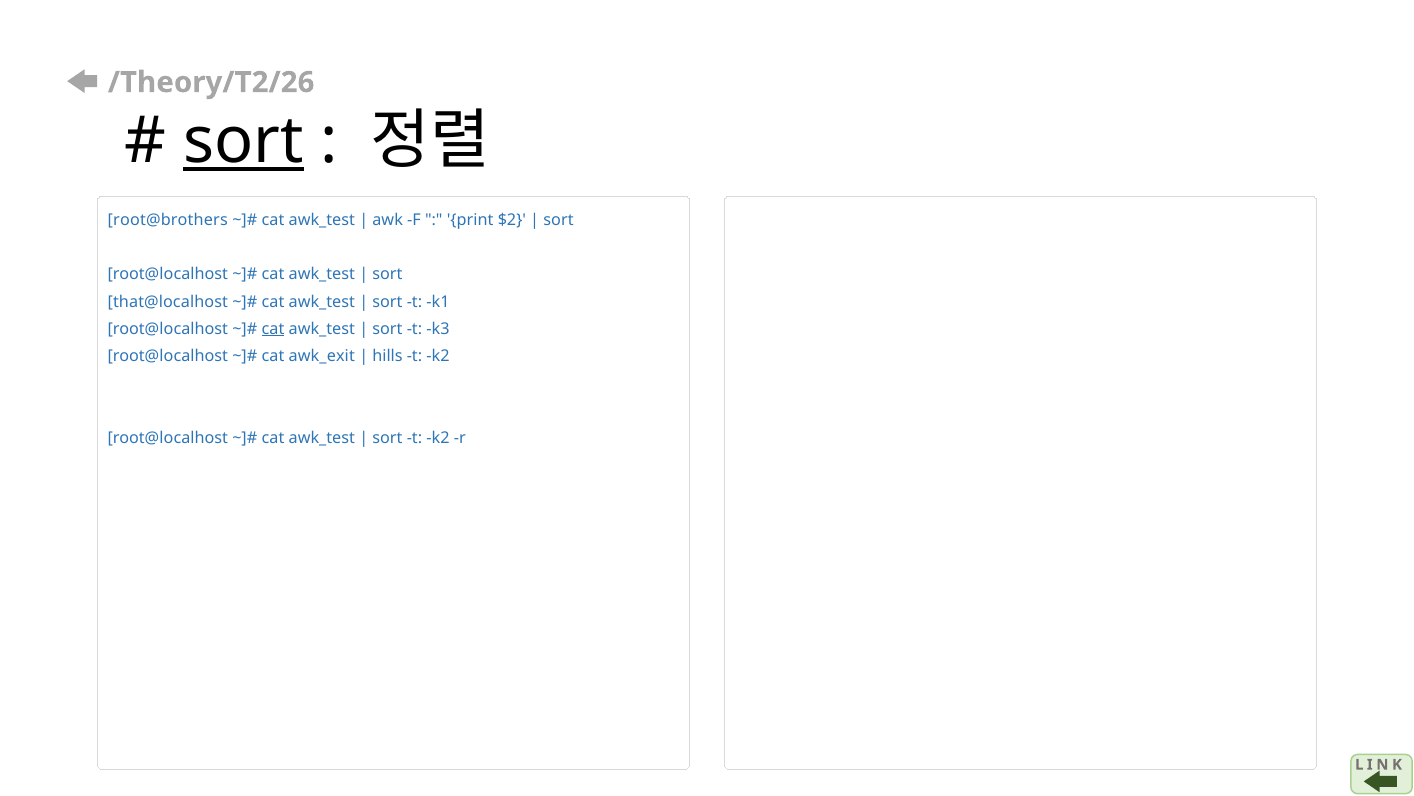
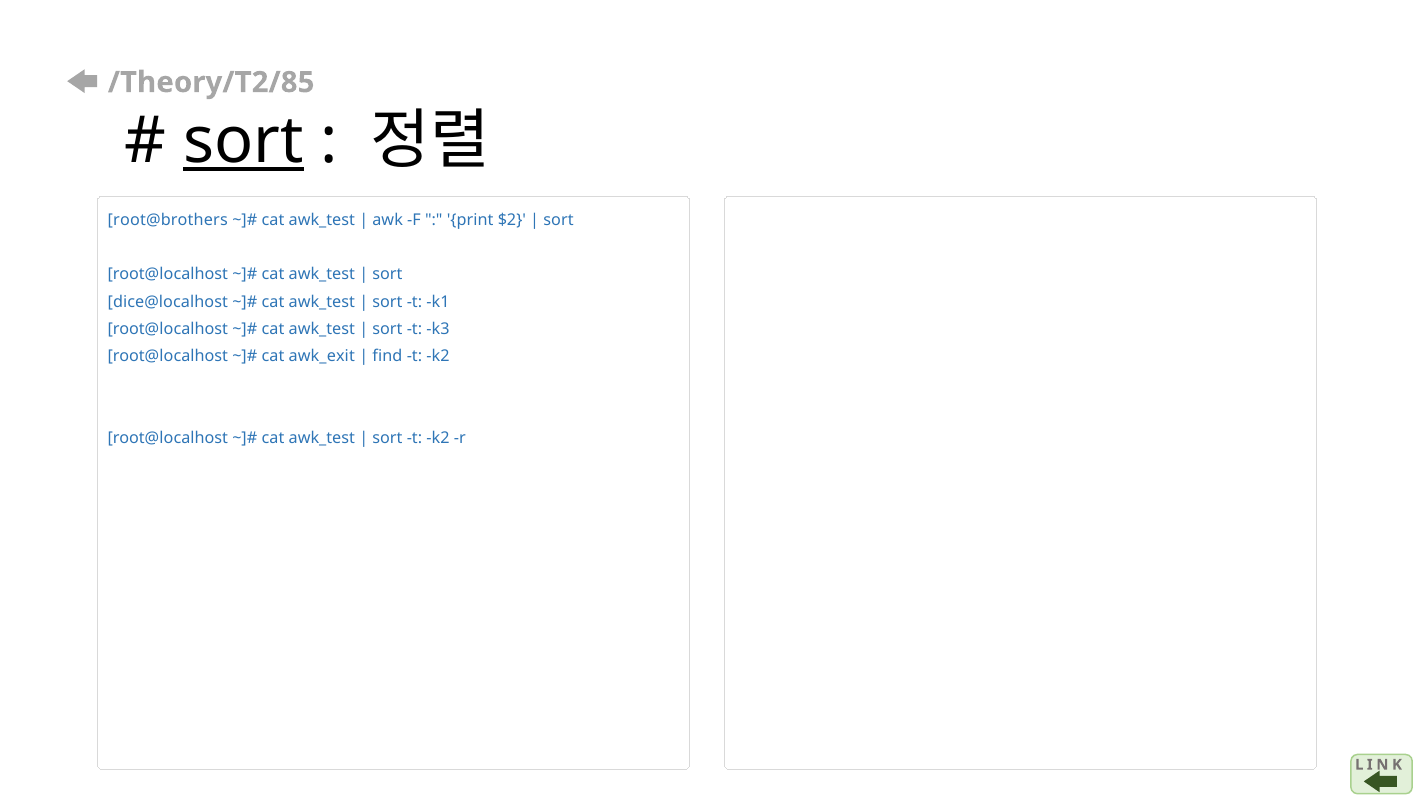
/Theory/T2/26: /Theory/T2/26 -> /Theory/T2/85
that@localhost: that@localhost -> dice@localhost
cat at (273, 329) underline: present -> none
hills: hills -> find
